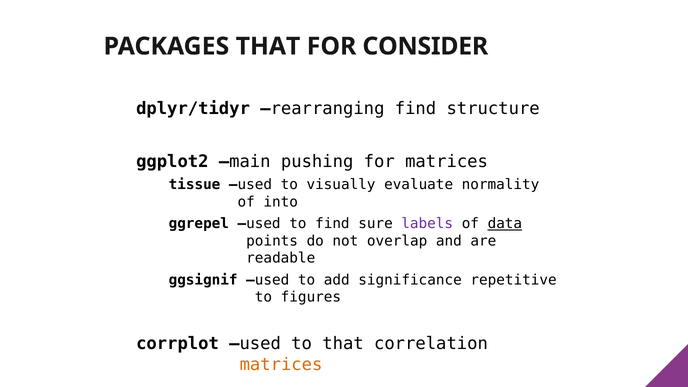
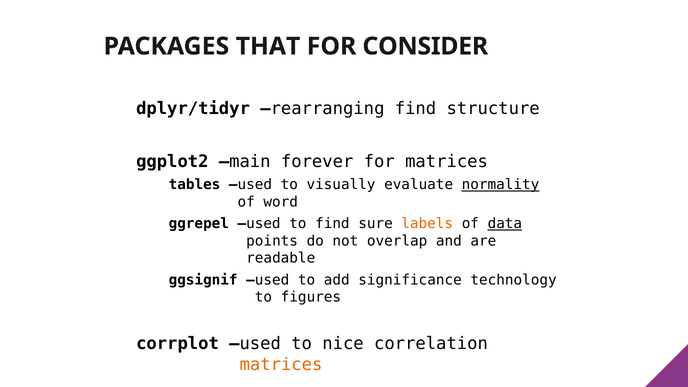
pushing: pushing -> forever
tissue: tissue -> tables
normality underline: none -> present
into: into -> word
labels colour: purple -> orange
repetitive: repetitive -> technology
to that: that -> nice
